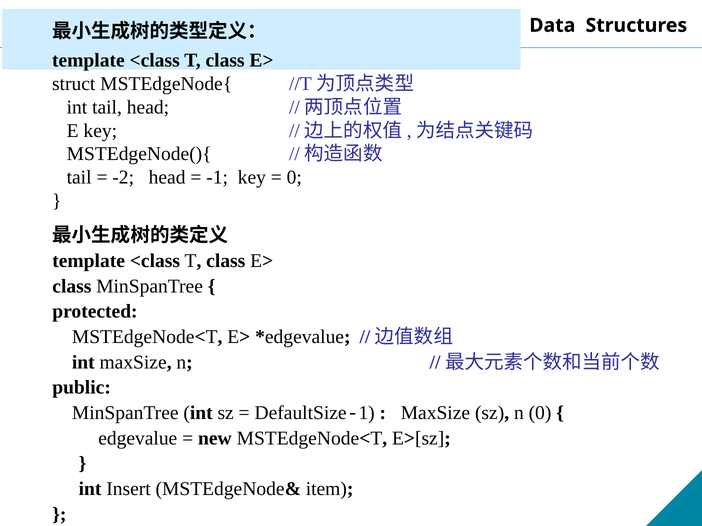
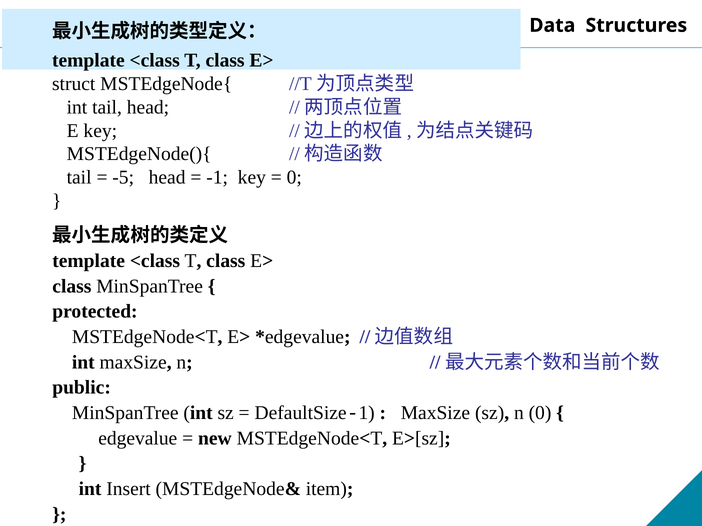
-2: -2 -> -5
